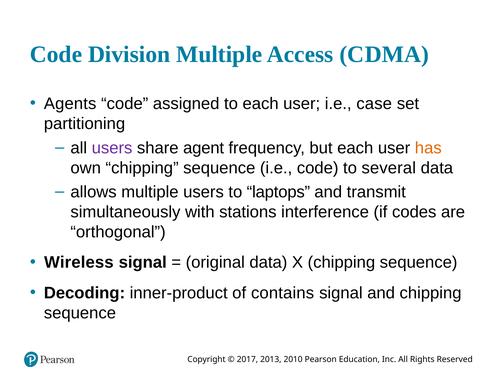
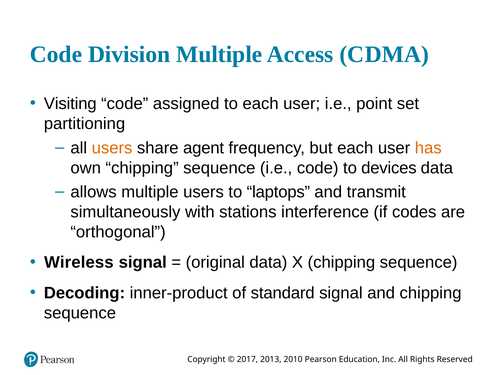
Agents: Agents -> Visiting
case: case -> point
users at (112, 148) colour: purple -> orange
several: several -> devices
contains: contains -> standard
